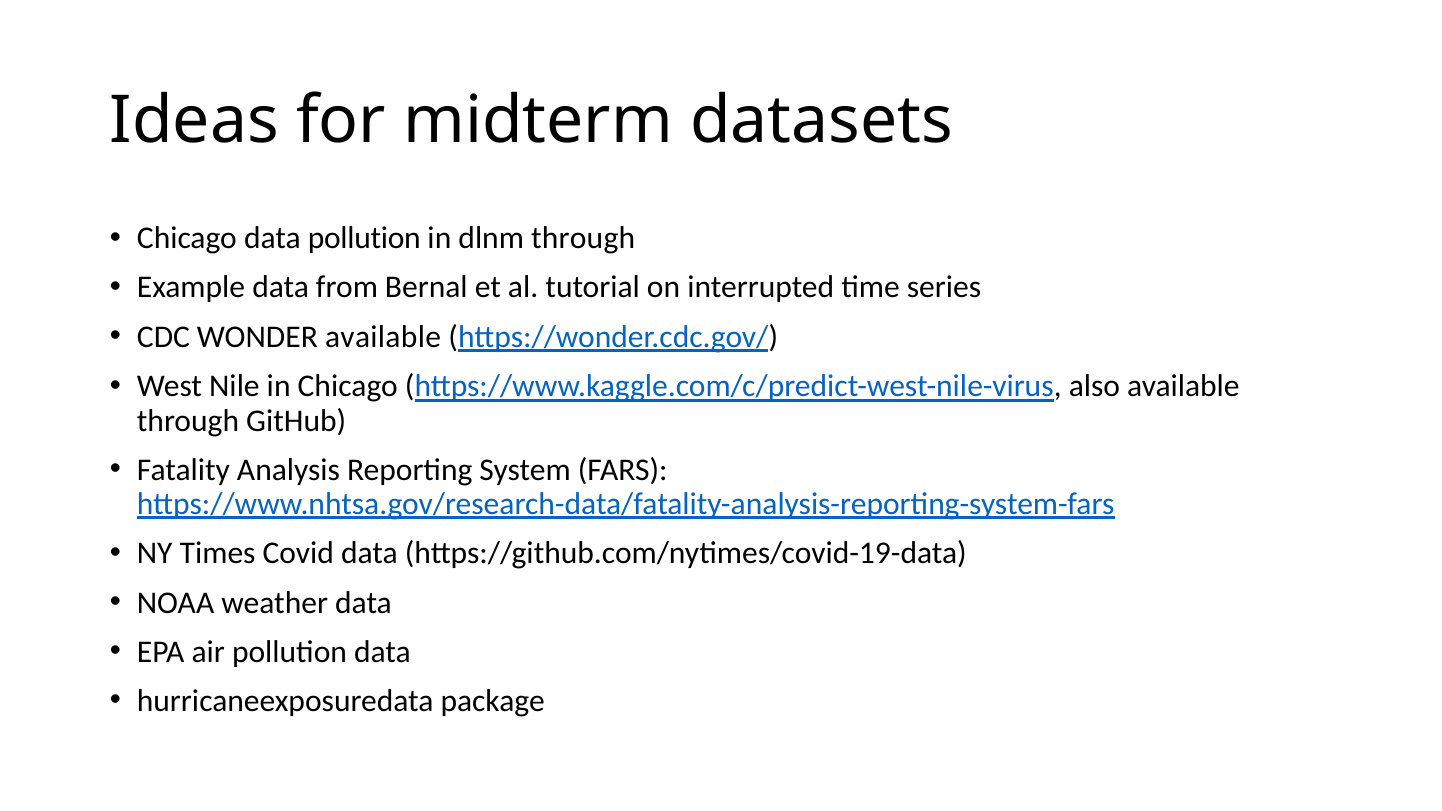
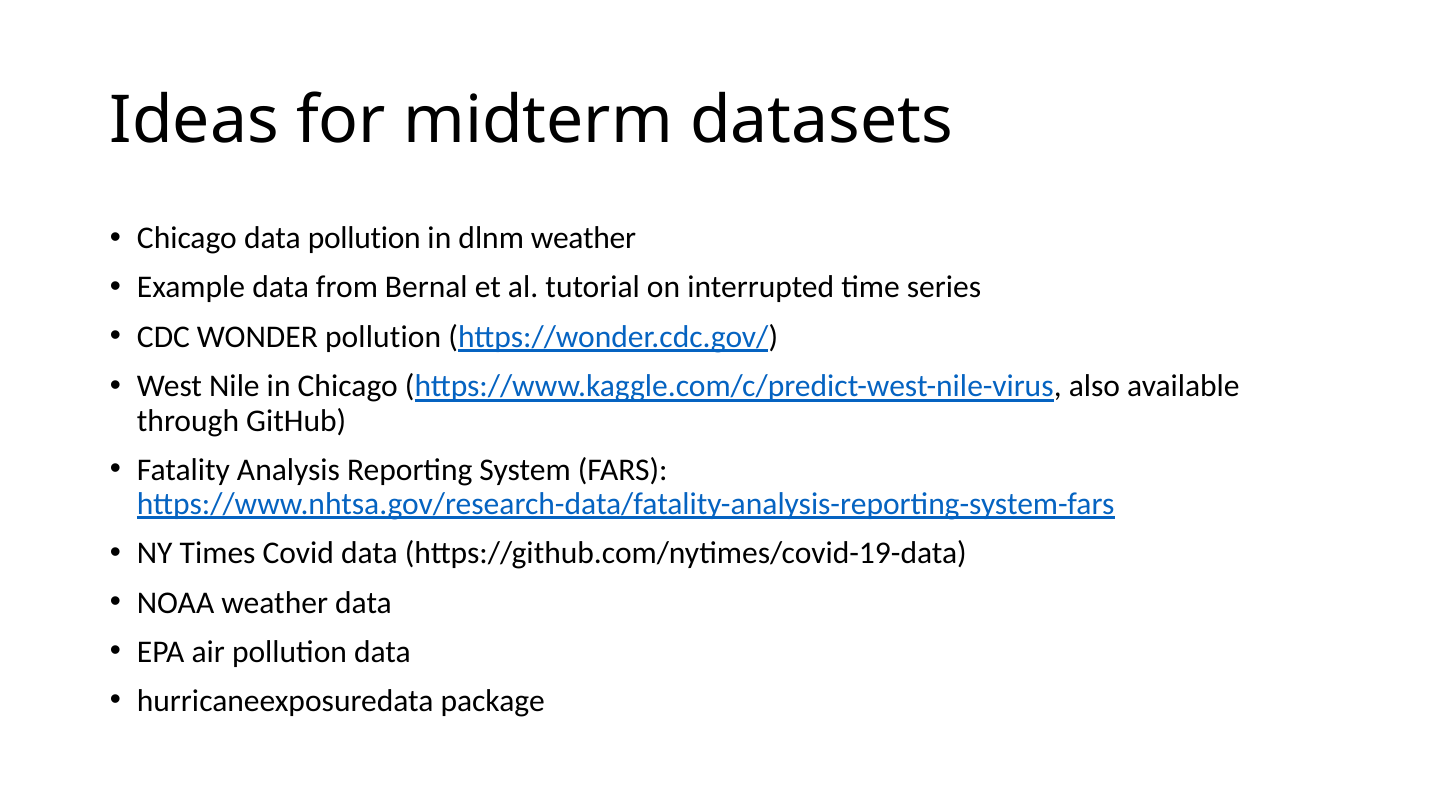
dlnm through: through -> weather
WONDER available: available -> pollution
